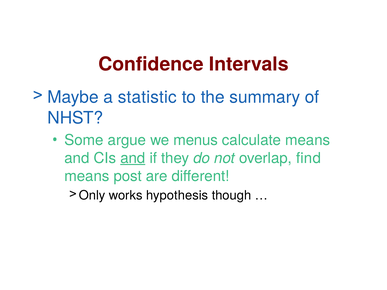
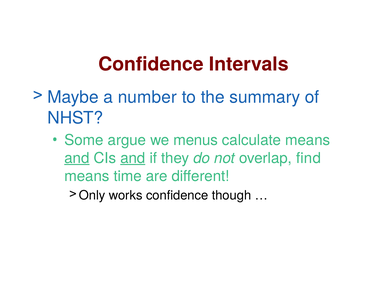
statistic: statistic -> number
and at (77, 158) underline: none -> present
post: post -> time
works hypothesis: hypothesis -> confidence
